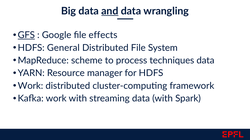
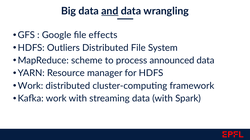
GFS underline: present -> none
General: General -> Outliers
techniques: techniques -> announced
